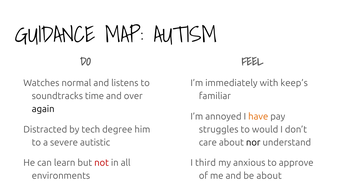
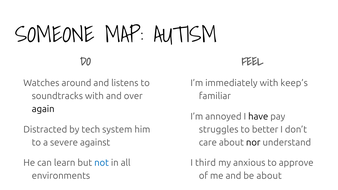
GUIDANCE: GUIDANCE -> SOMEONE
normal: normal -> around
soundtracks time: time -> with
have colour: orange -> black
degree: degree -> system
would: would -> better
autistic: autistic -> against
not colour: red -> blue
